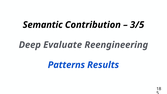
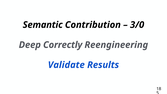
3/5: 3/5 -> 3/0
Evaluate: Evaluate -> Correctly
Patterns: Patterns -> Validate
